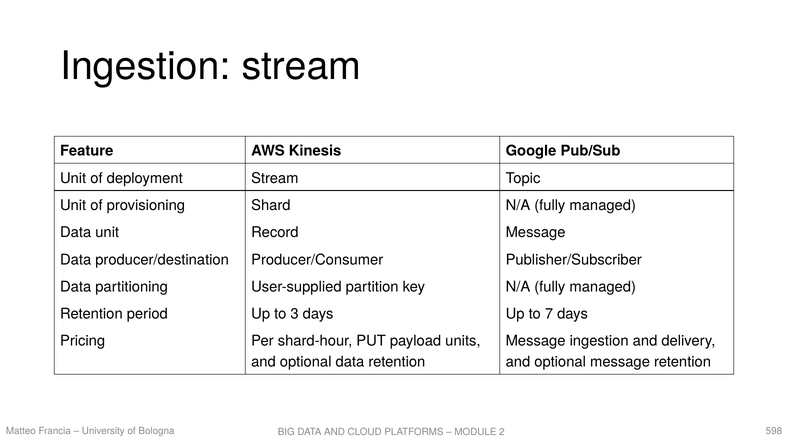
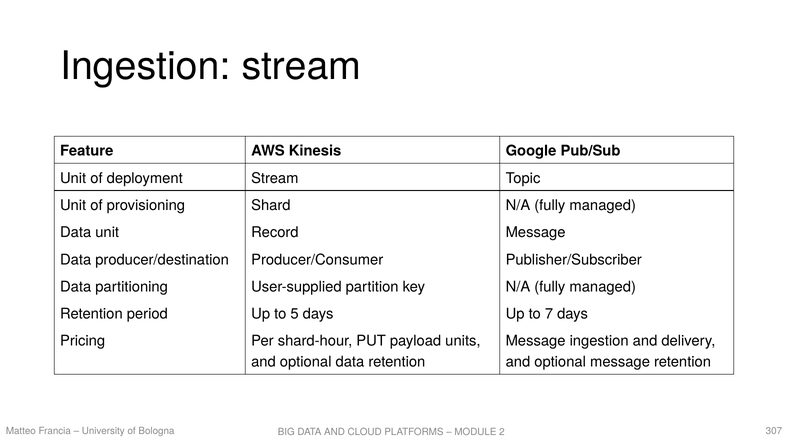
3: 3 -> 5
598: 598 -> 307
